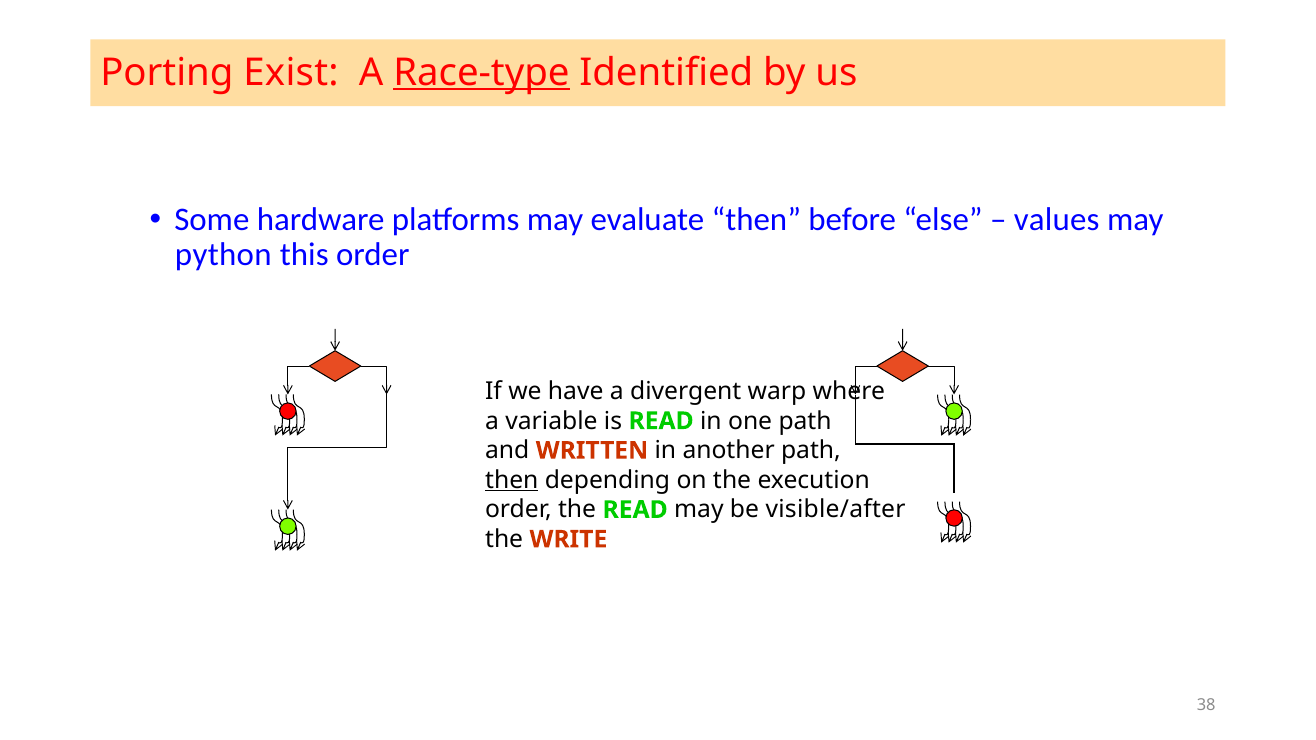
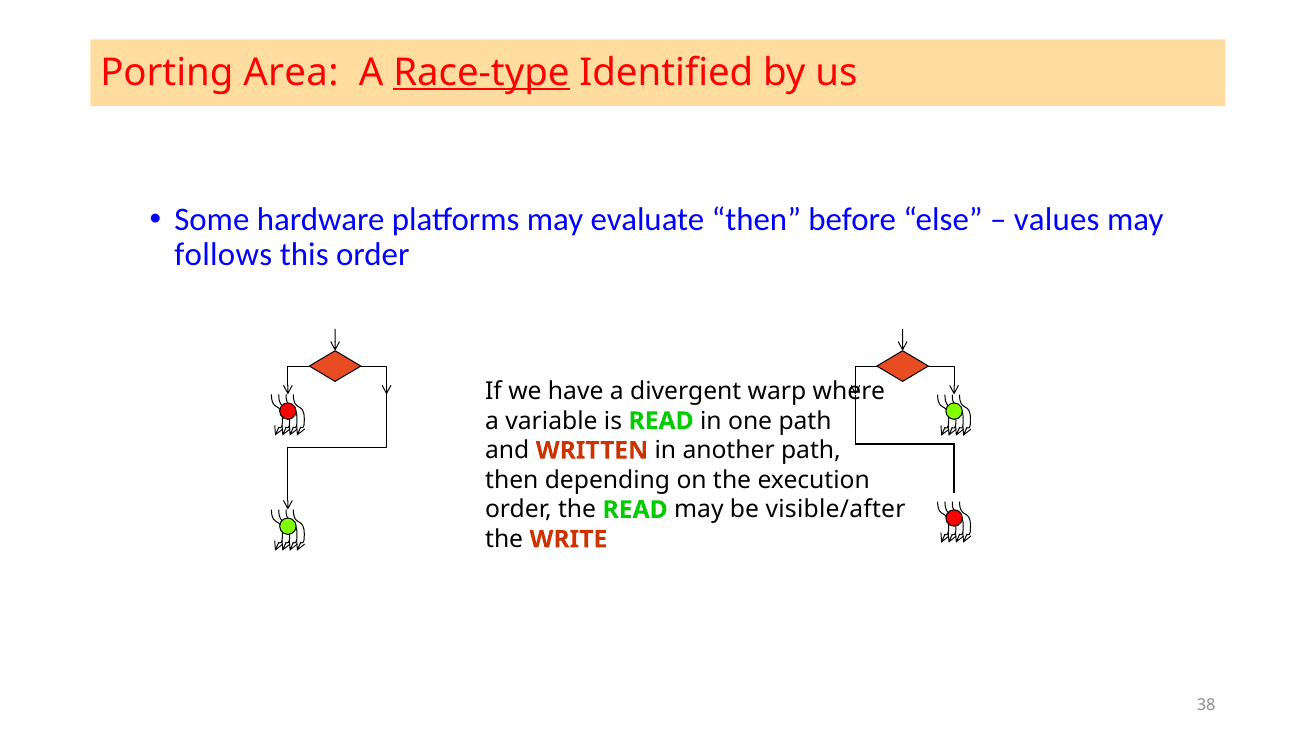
Exist: Exist -> Area
python: python -> follows
then at (512, 480) underline: present -> none
